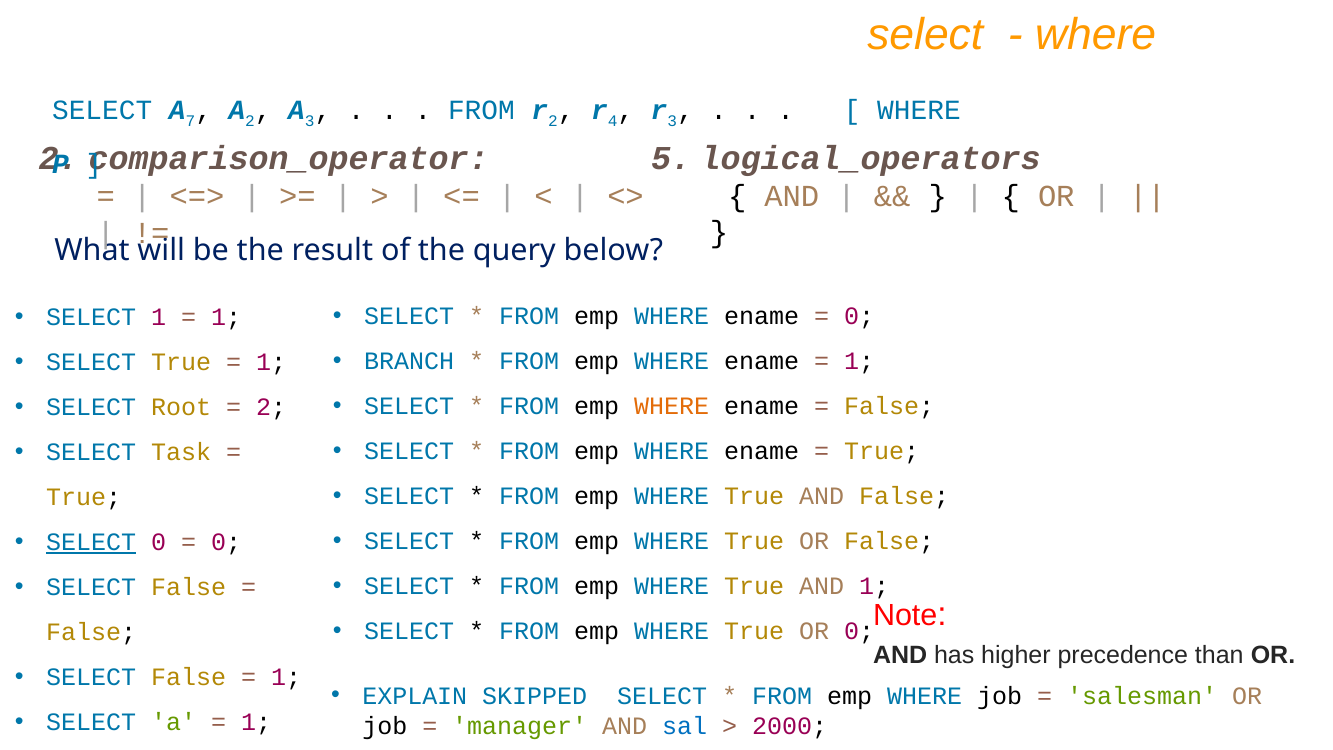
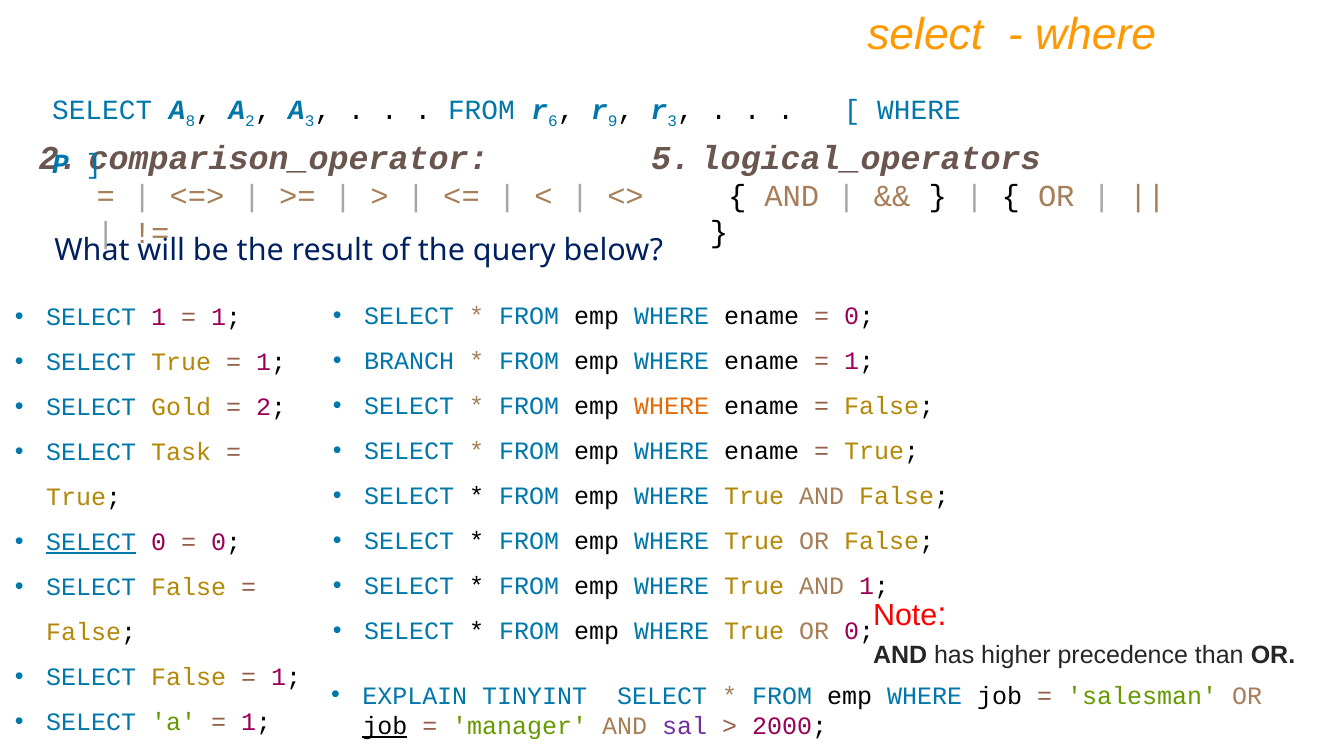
7: 7 -> 8
2 at (553, 121): 2 -> 6
4: 4 -> 9
Root: Root -> Gold
SKIPPED: SKIPPED -> TINYINT
job at (385, 726) underline: none -> present
sal colour: blue -> purple
